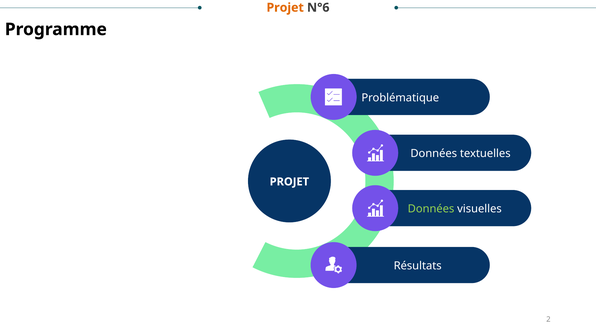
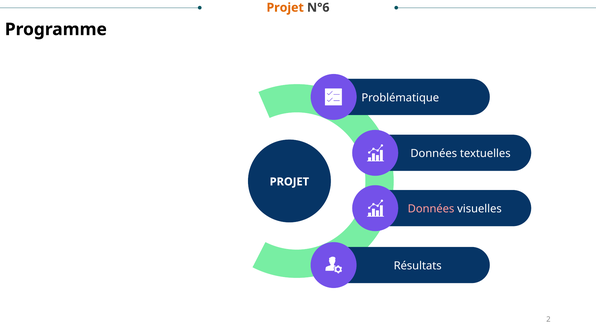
Données at (431, 209) colour: light green -> pink
